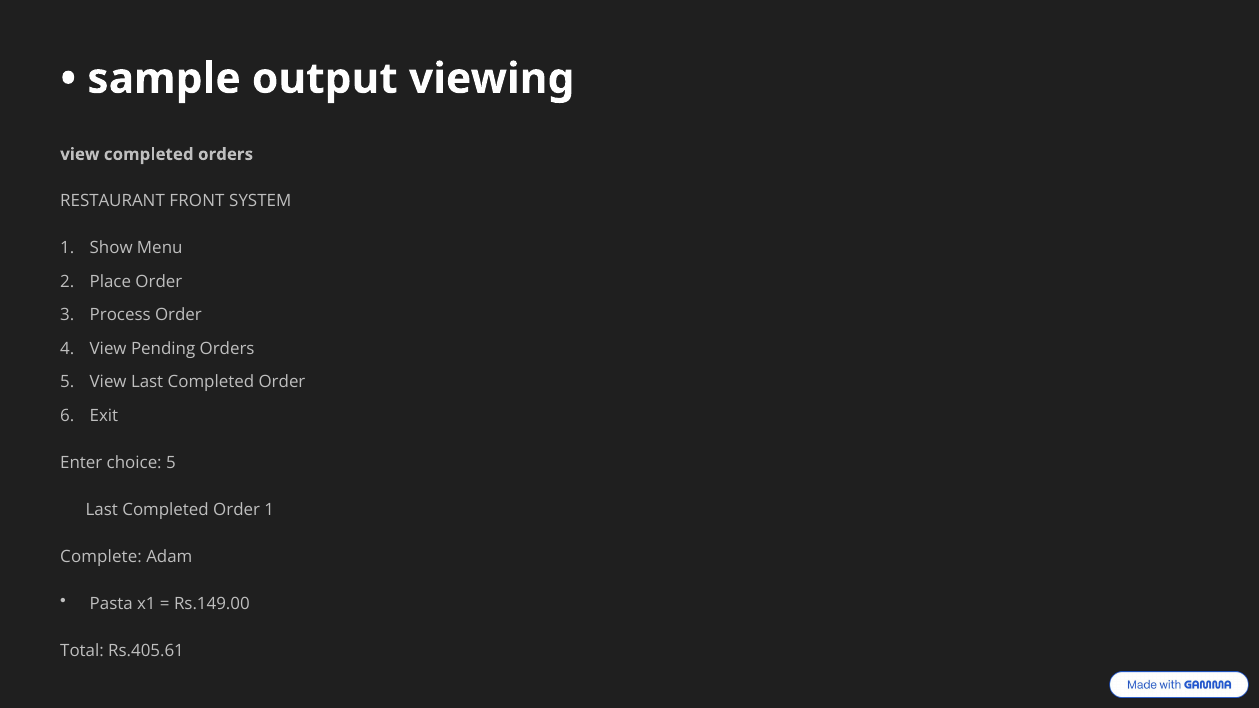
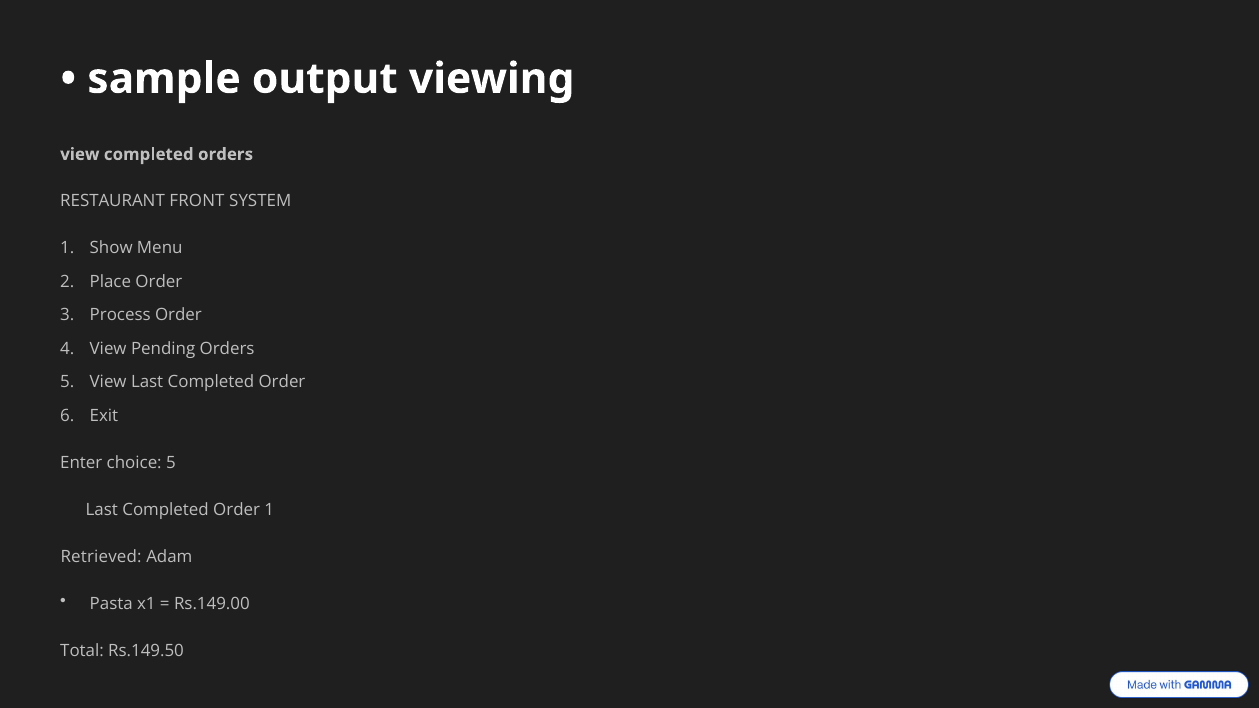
Complete: Complete -> Retrieved
Rs.405.61: Rs.405.61 -> Rs.149.50
